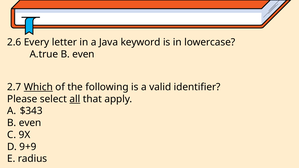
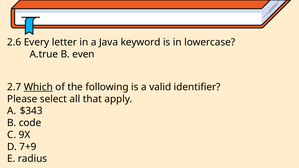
all underline: present -> none
even at (30, 123): even -> code
9+9: 9+9 -> 7+9
